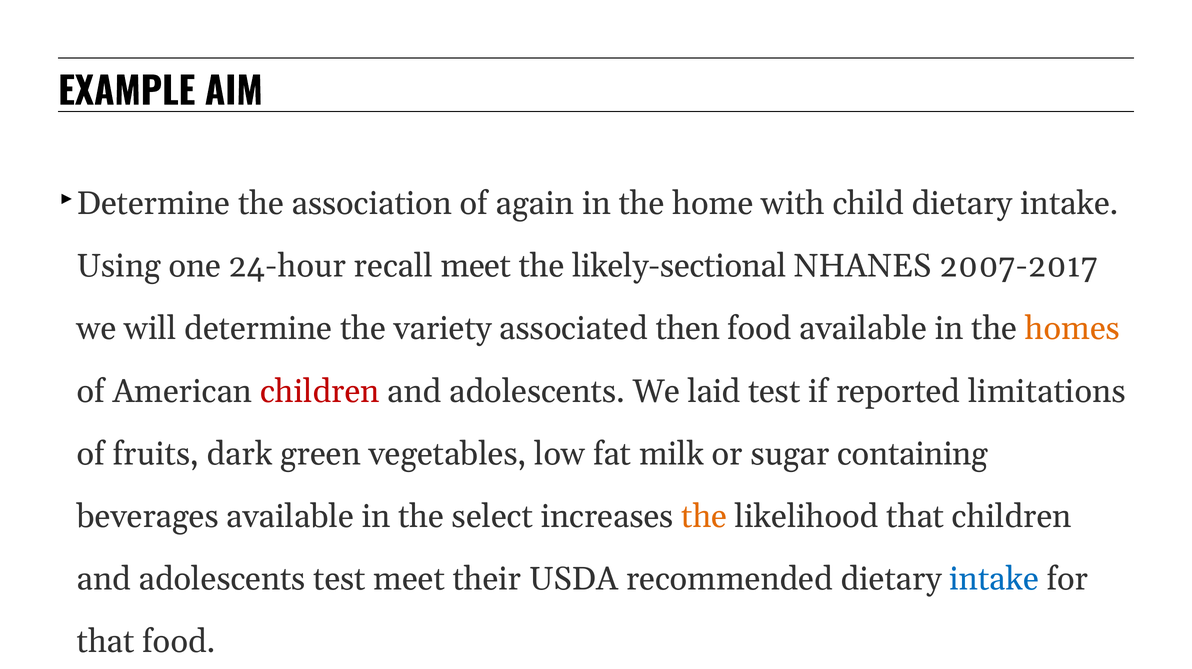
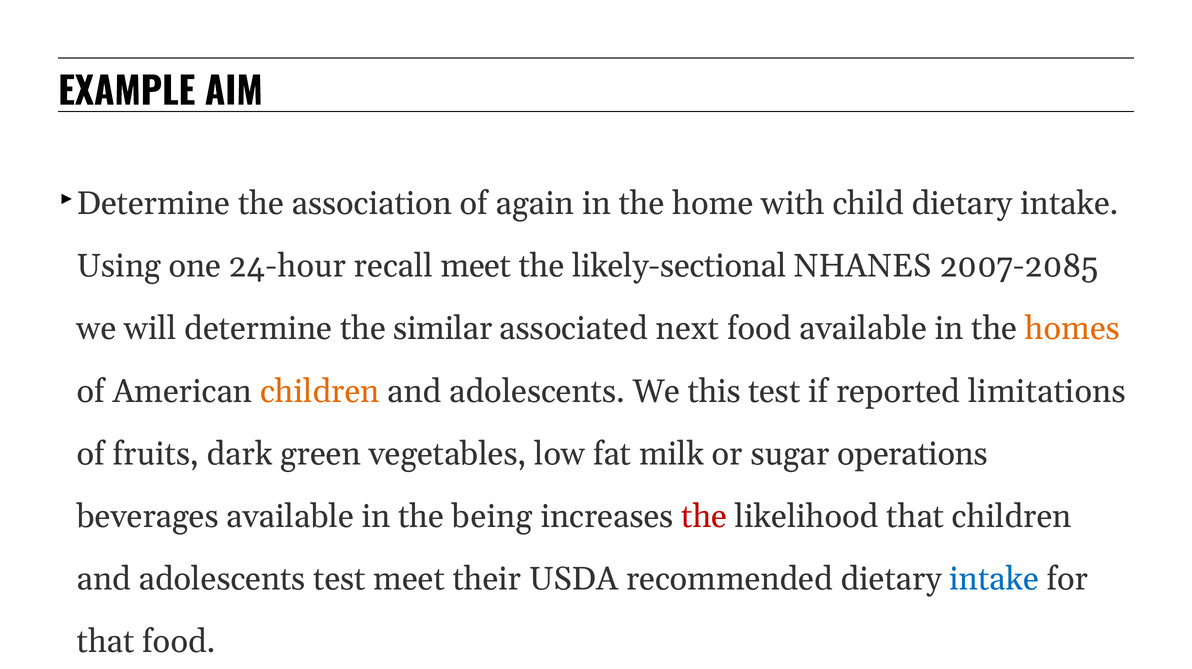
2007-2017: 2007-2017 -> 2007-2085
variety: variety -> similar
then: then -> next
children at (320, 392) colour: red -> orange
laid: laid -> this
containing: containing -> operations
select: select -> being
the at (704, 517) colour: orange -> red
